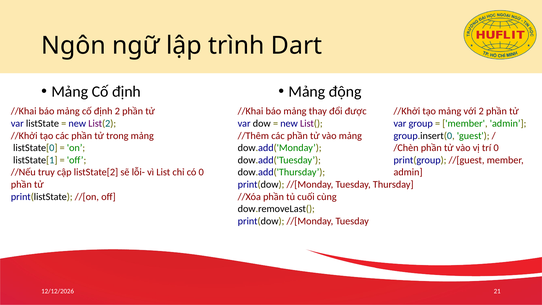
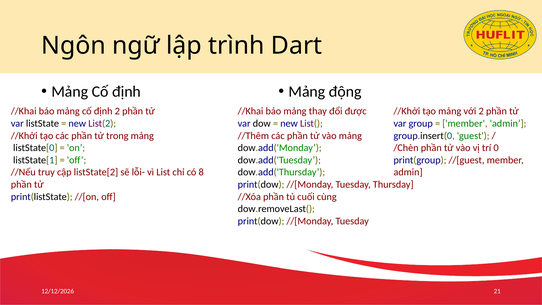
có 0: 0 -> 8
